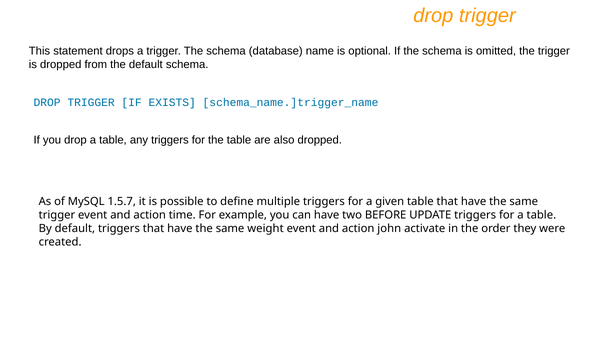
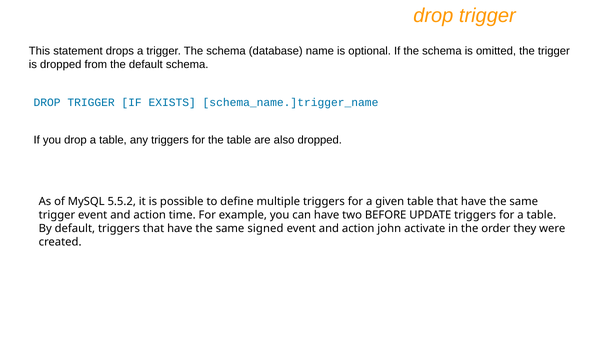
1.5.7: 1.5.7 -> 5.5.2
weight: weight -> signed
